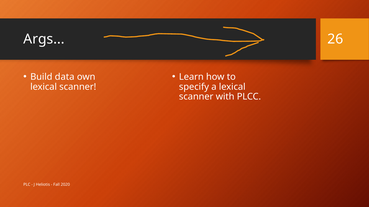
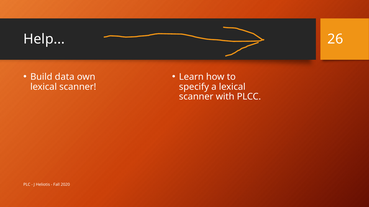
Args: Args -> Help
